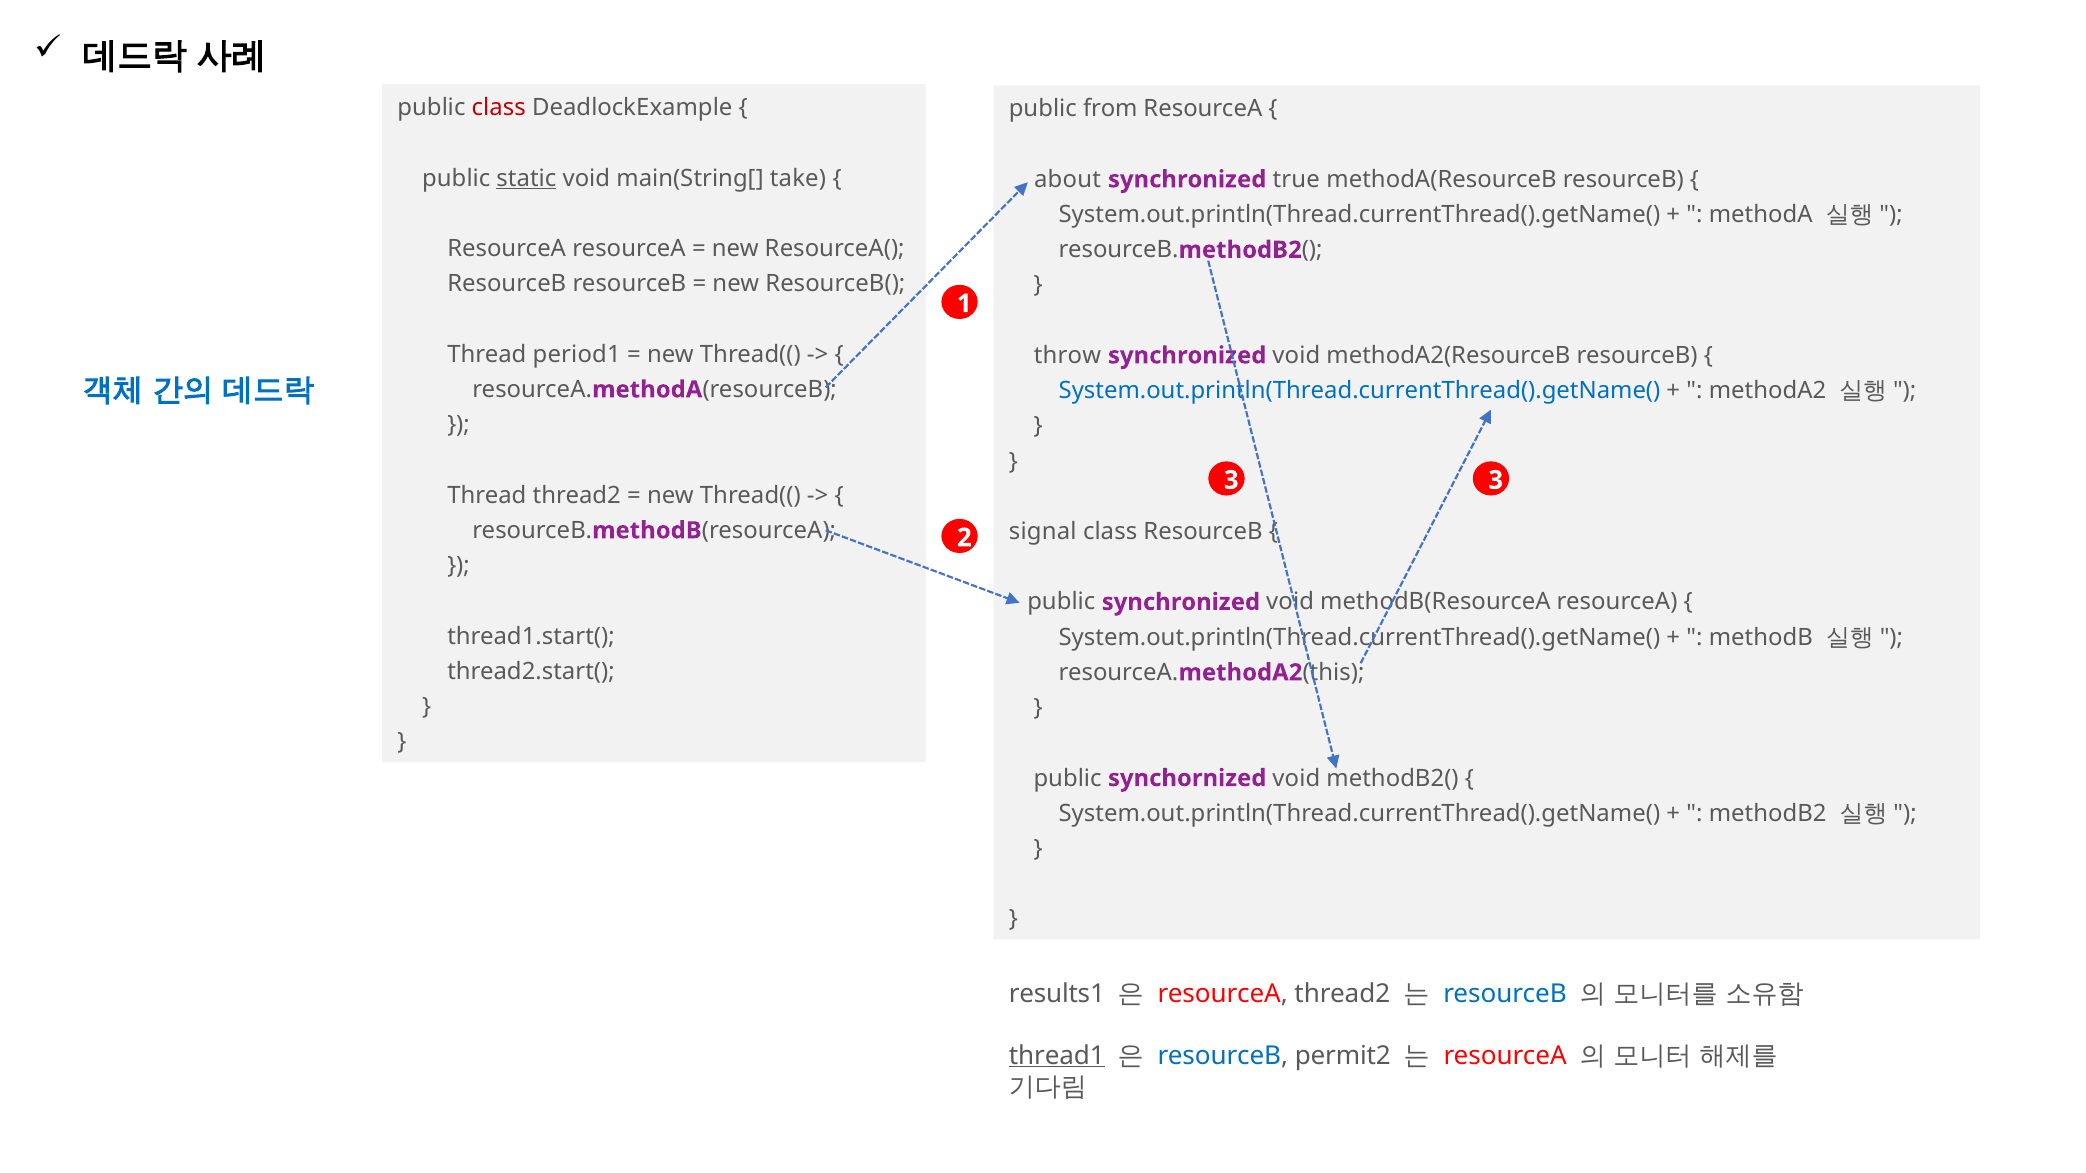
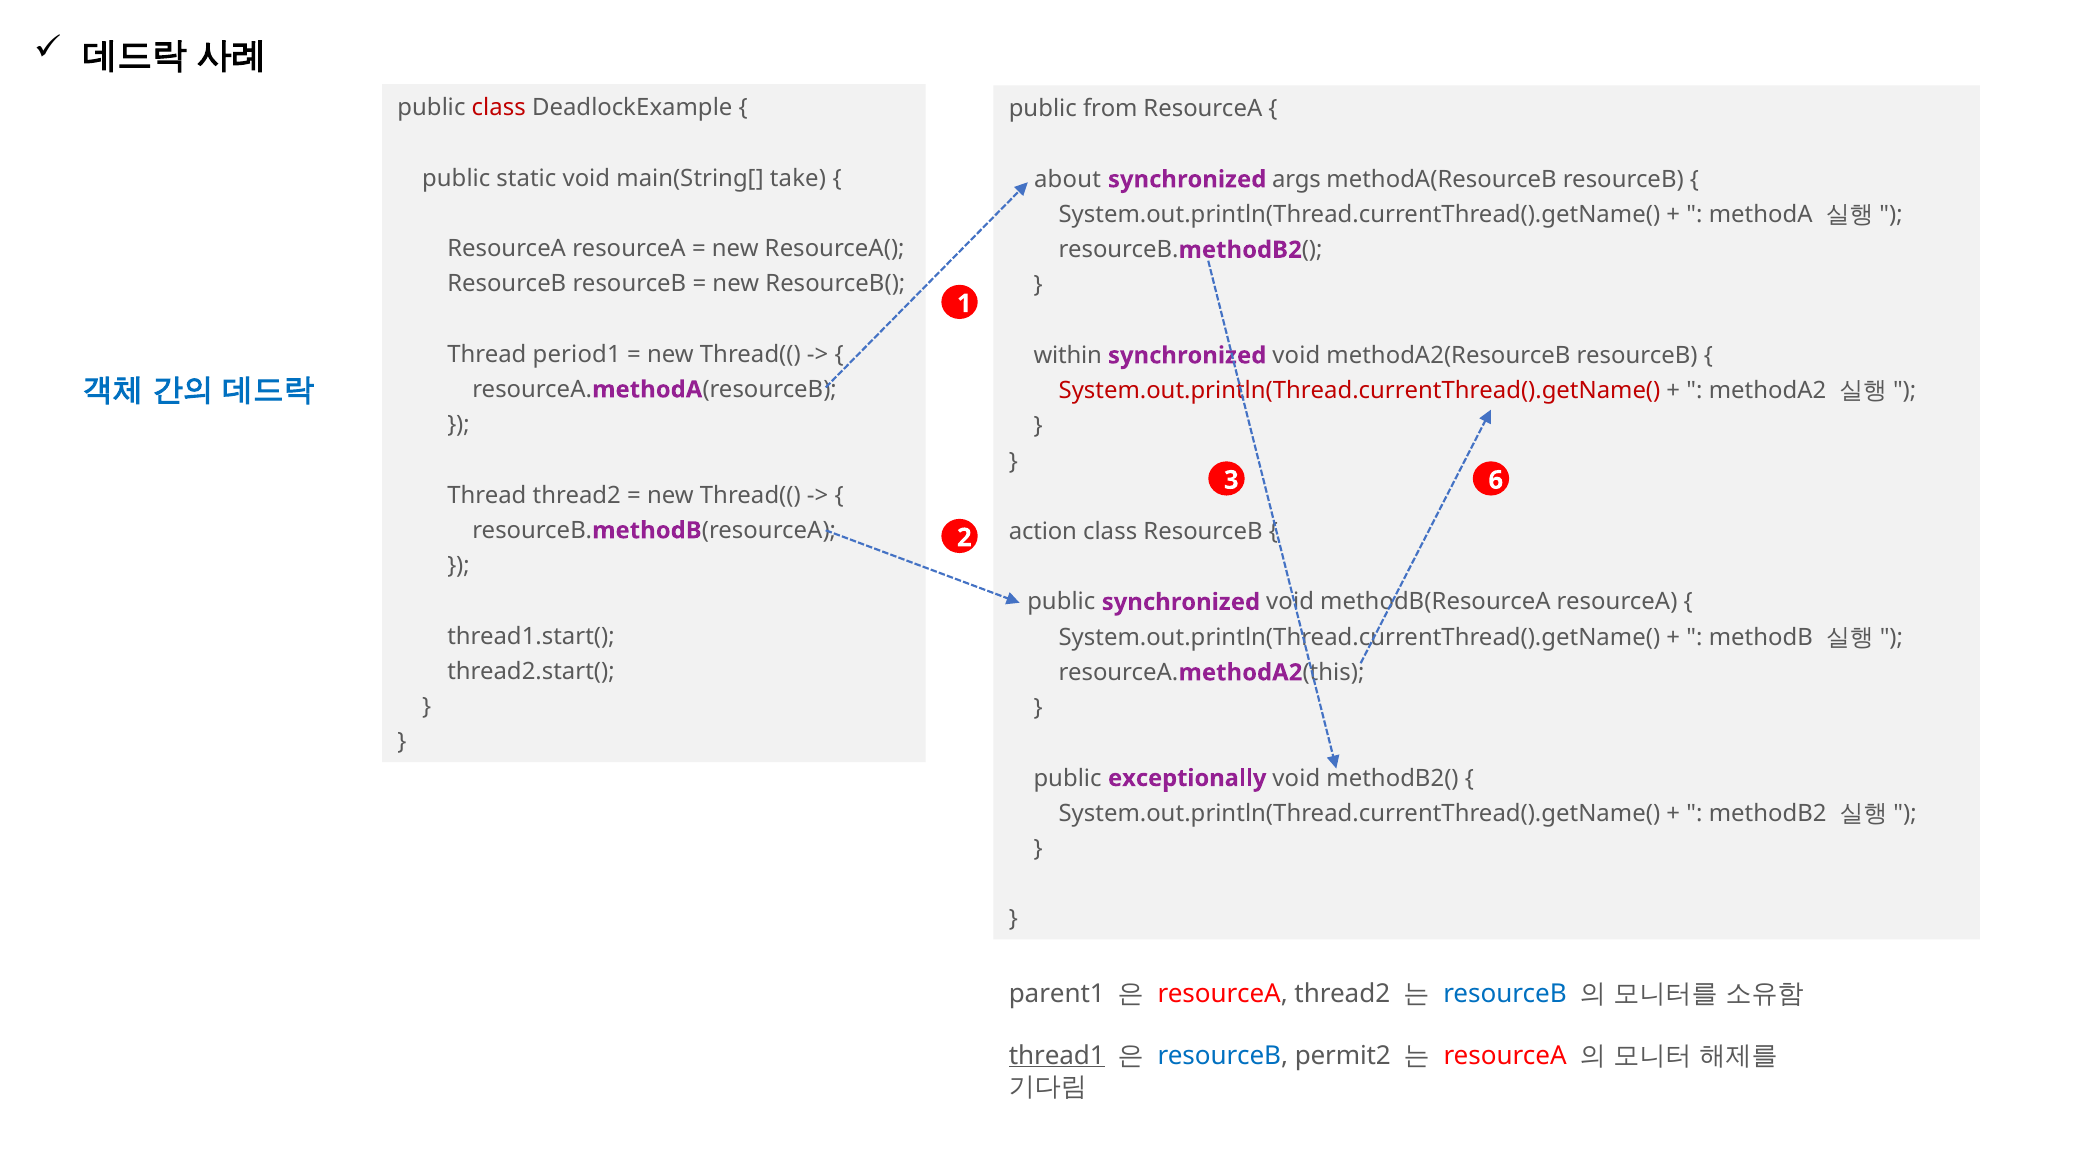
static underline: present -> none
true: true -> args
throw: throw -> within
System.out.println(Thread.currentThread().getName( at (1359, 391) colour: blue -> red
3 3: 3 -> 6
signal: signal -> action
synchornized: synchornized -> exceptionally
results1: results1 -> parent1
